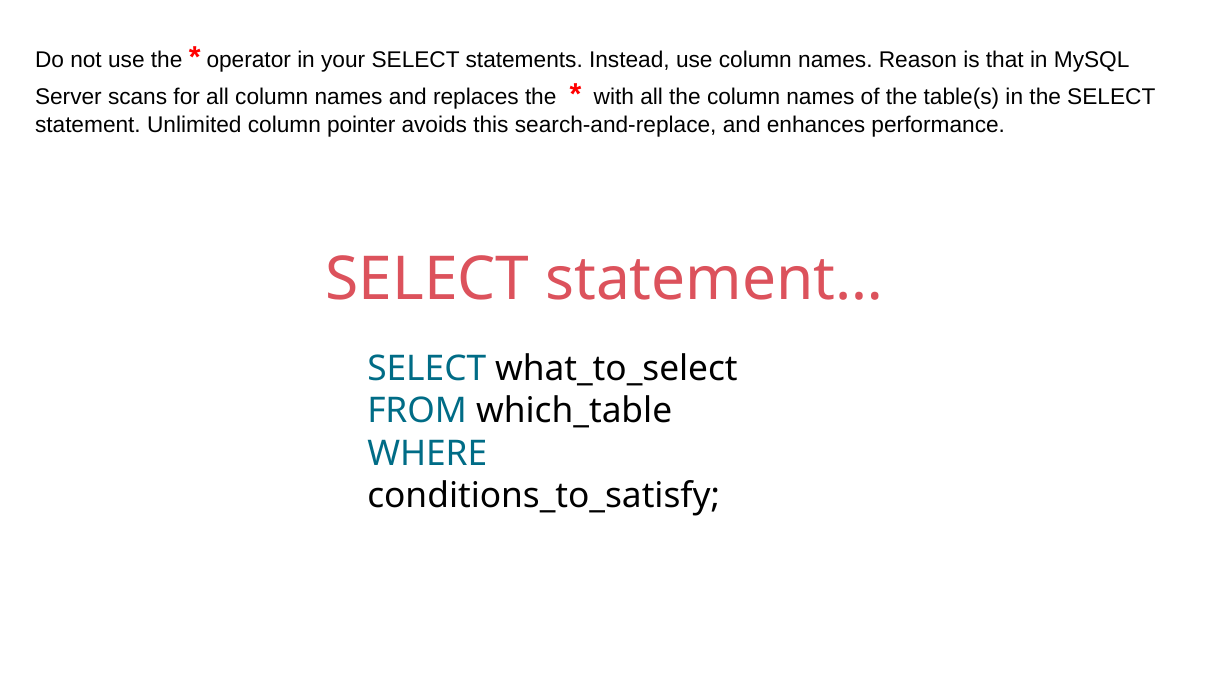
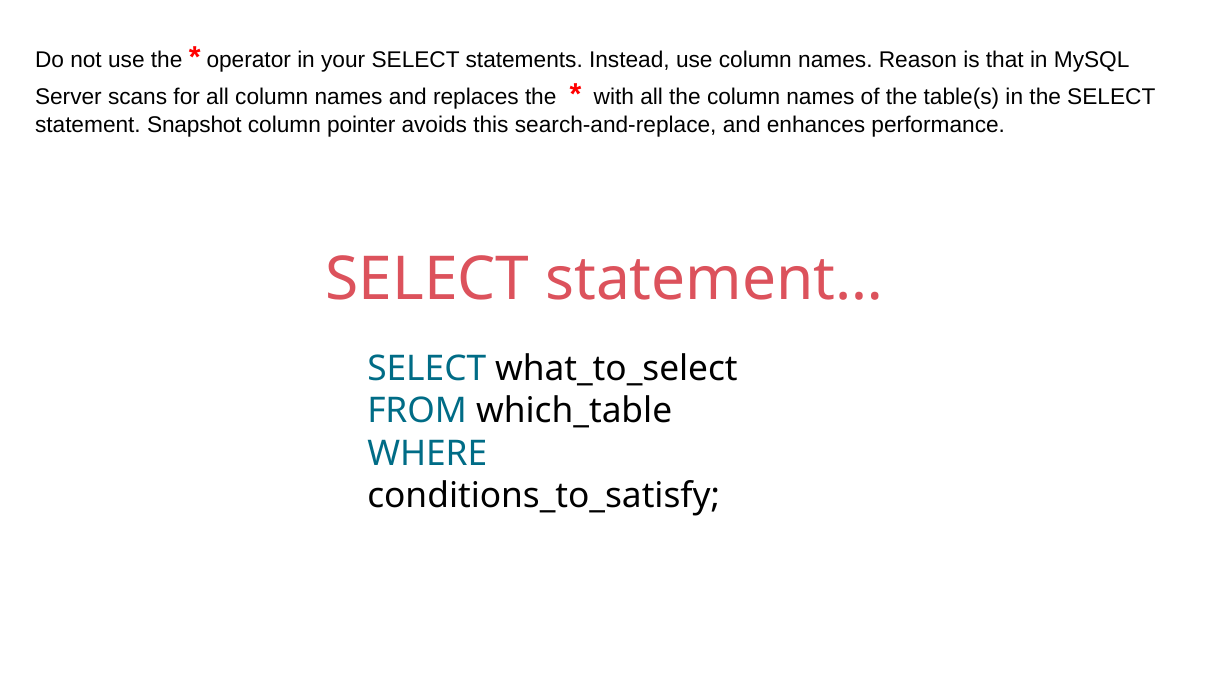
Unlimited: Unlimited -> Snapshot
